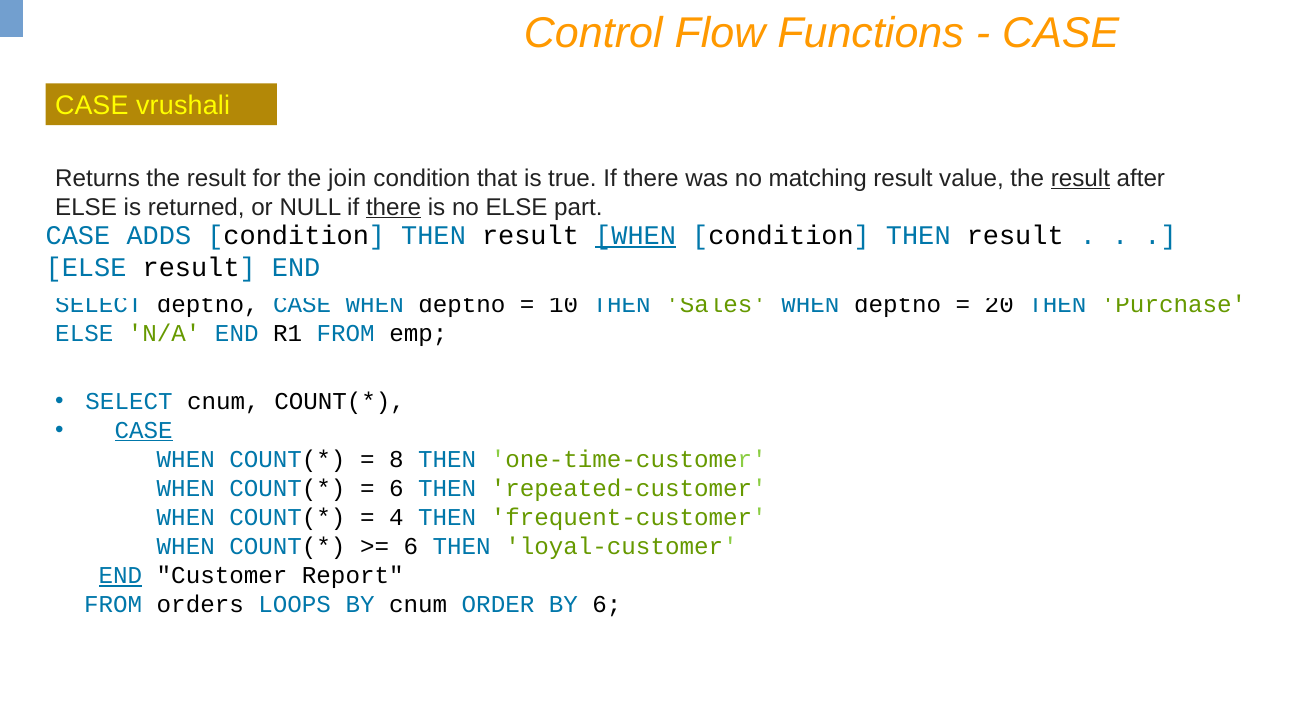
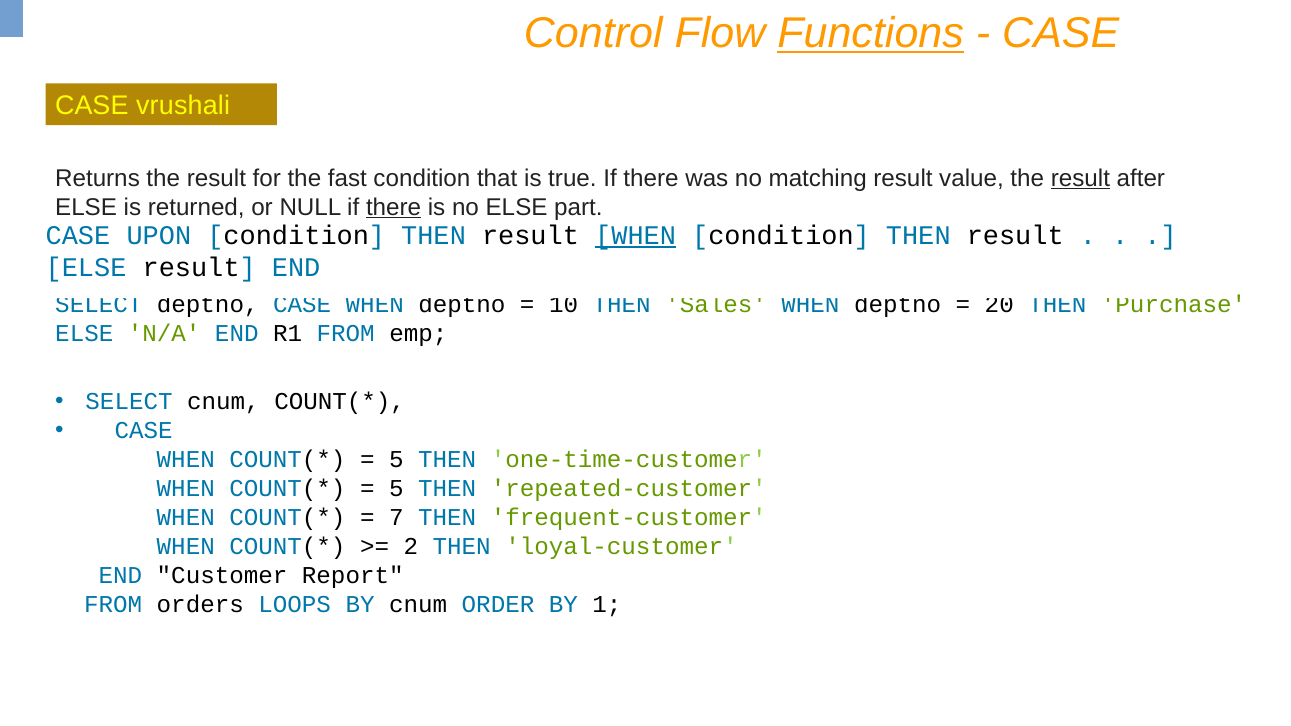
Functions underline: none -> present
join: join -> fast
ADDS: ADDS -> UPON
CASE at (144, 430) underline: present -> none
8 at (396, 460): 8 -> 5
6 at (396, 489): 6 -> 5
4: 4 -> 7
6 at (411, 547): 6 -> 2
END at (120, 576) underline: present -> none
BY 6: 6 -> 1
